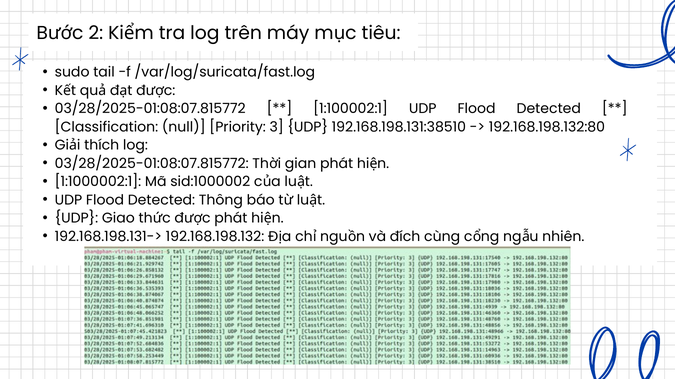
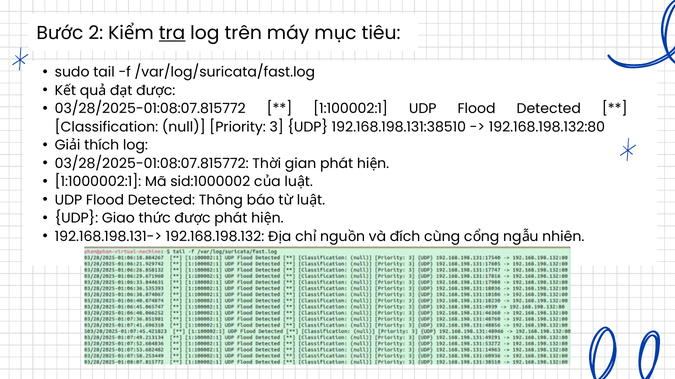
tra underline: none -> present
